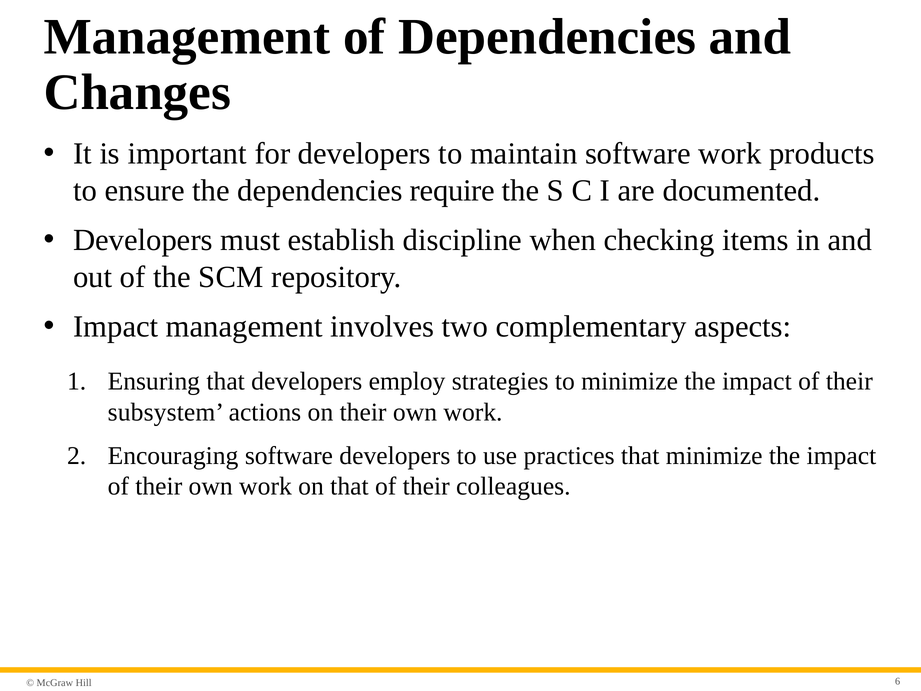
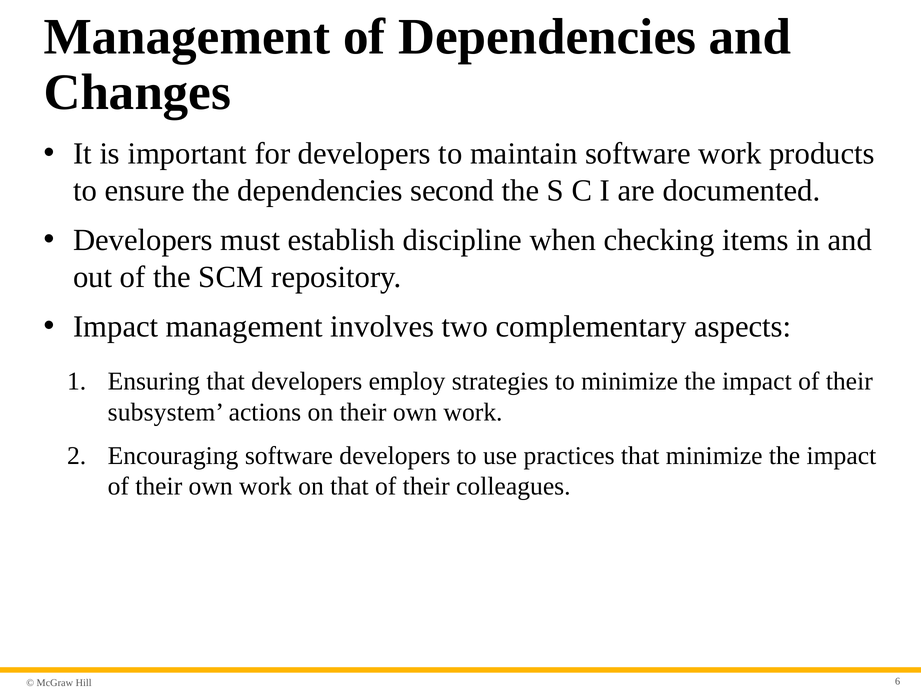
require: require -> second
